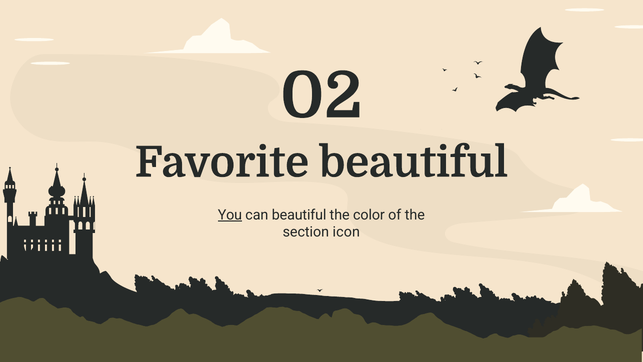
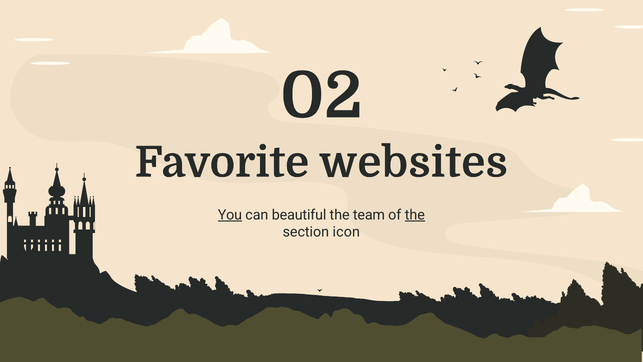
Favorite beautiful: beautiful -> websites
color: color -> team
the at (415, 215) underline: none -> present
